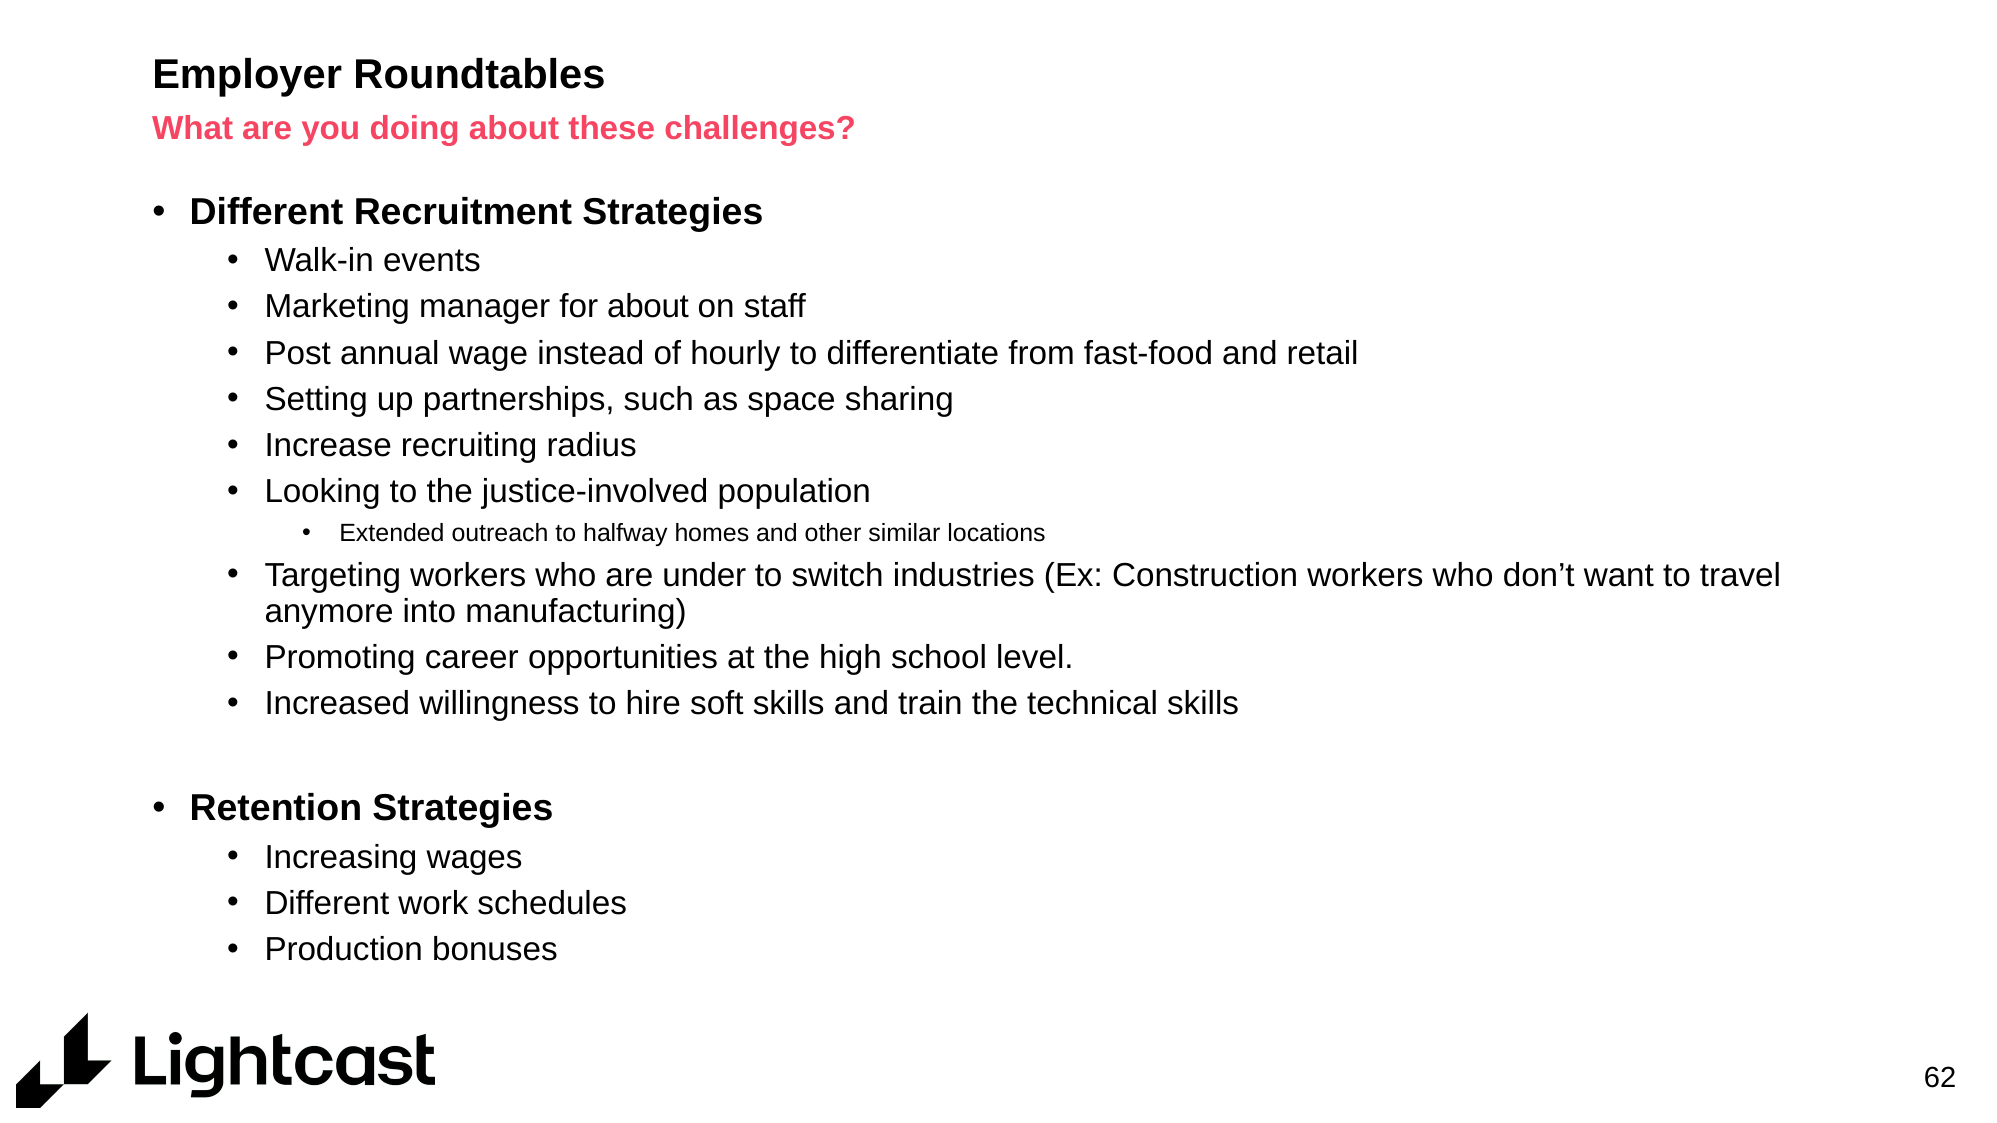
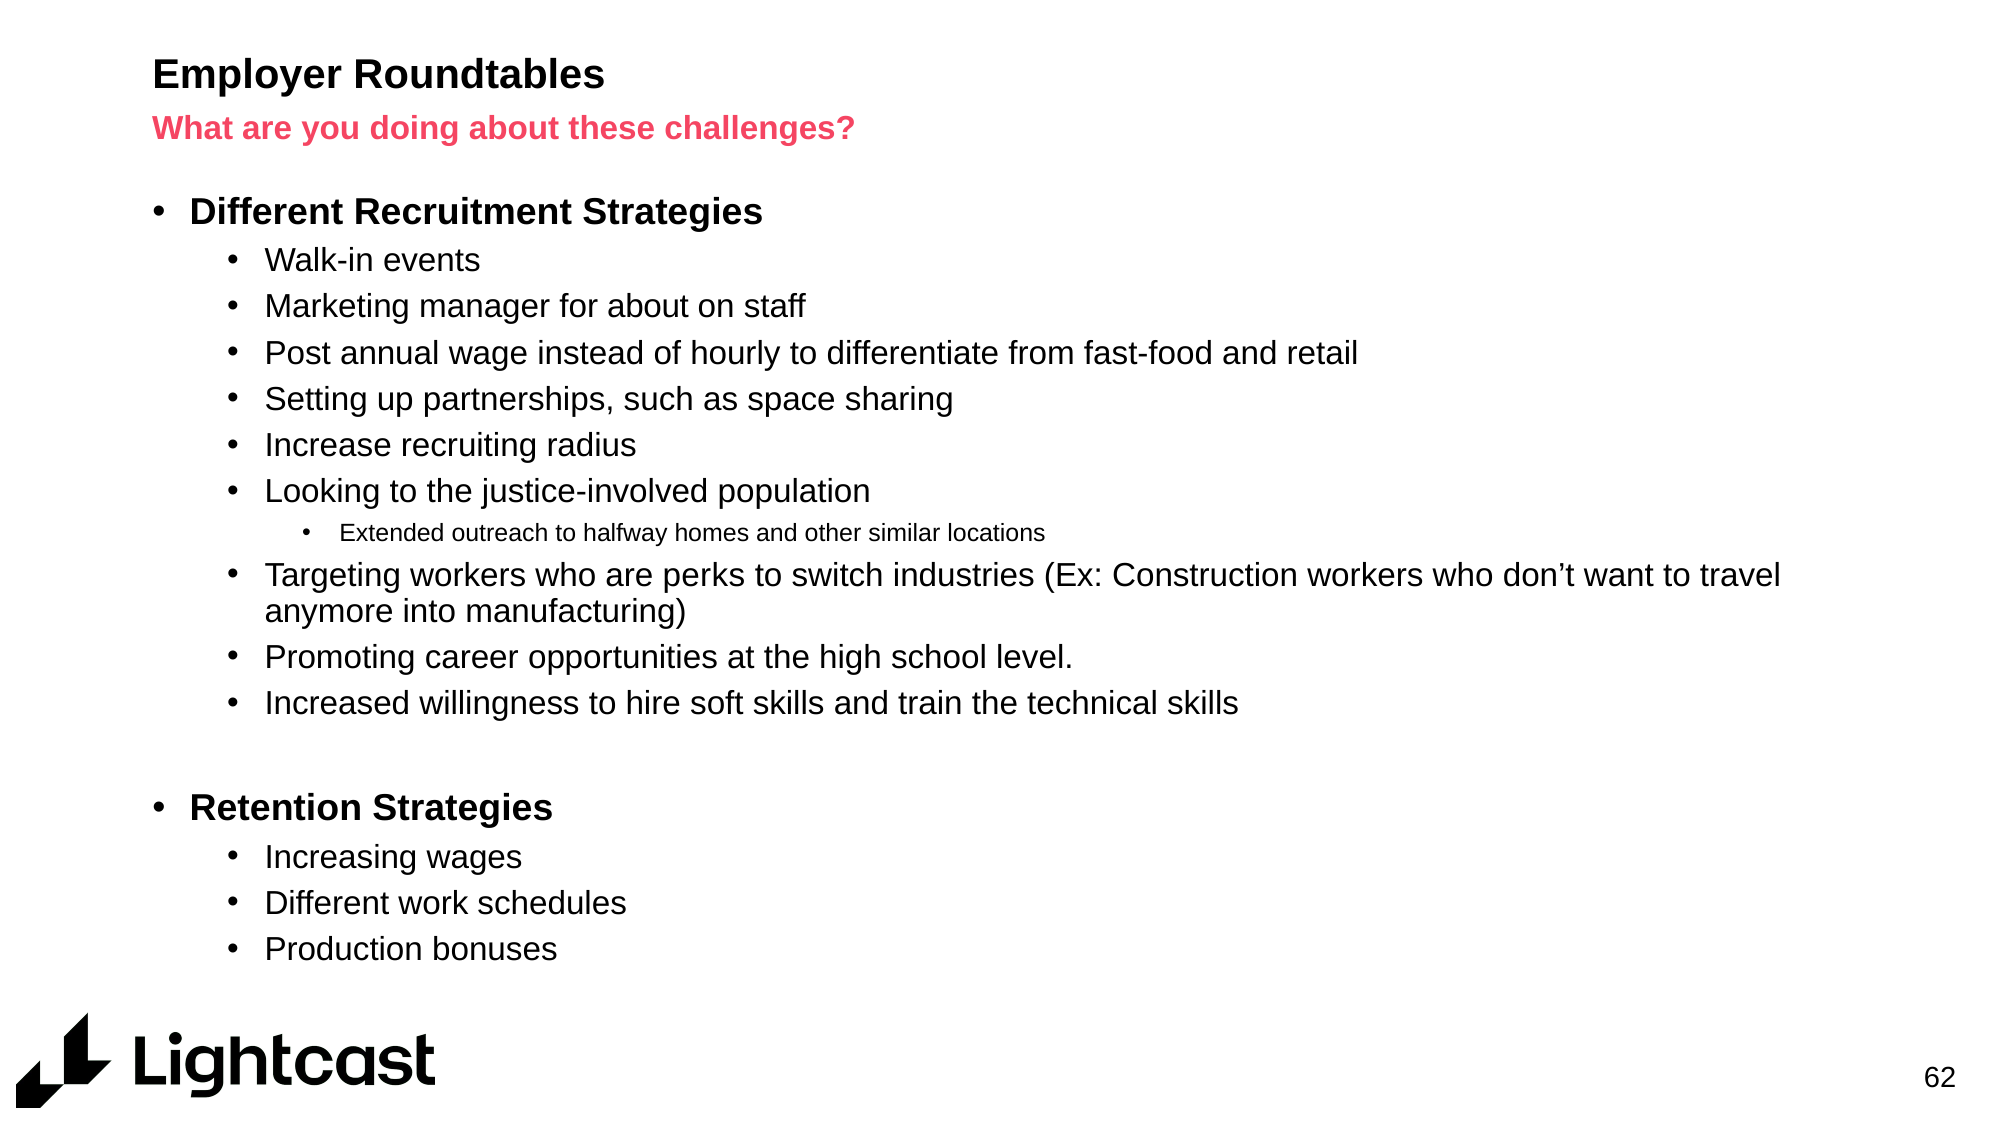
under: under -> perks
